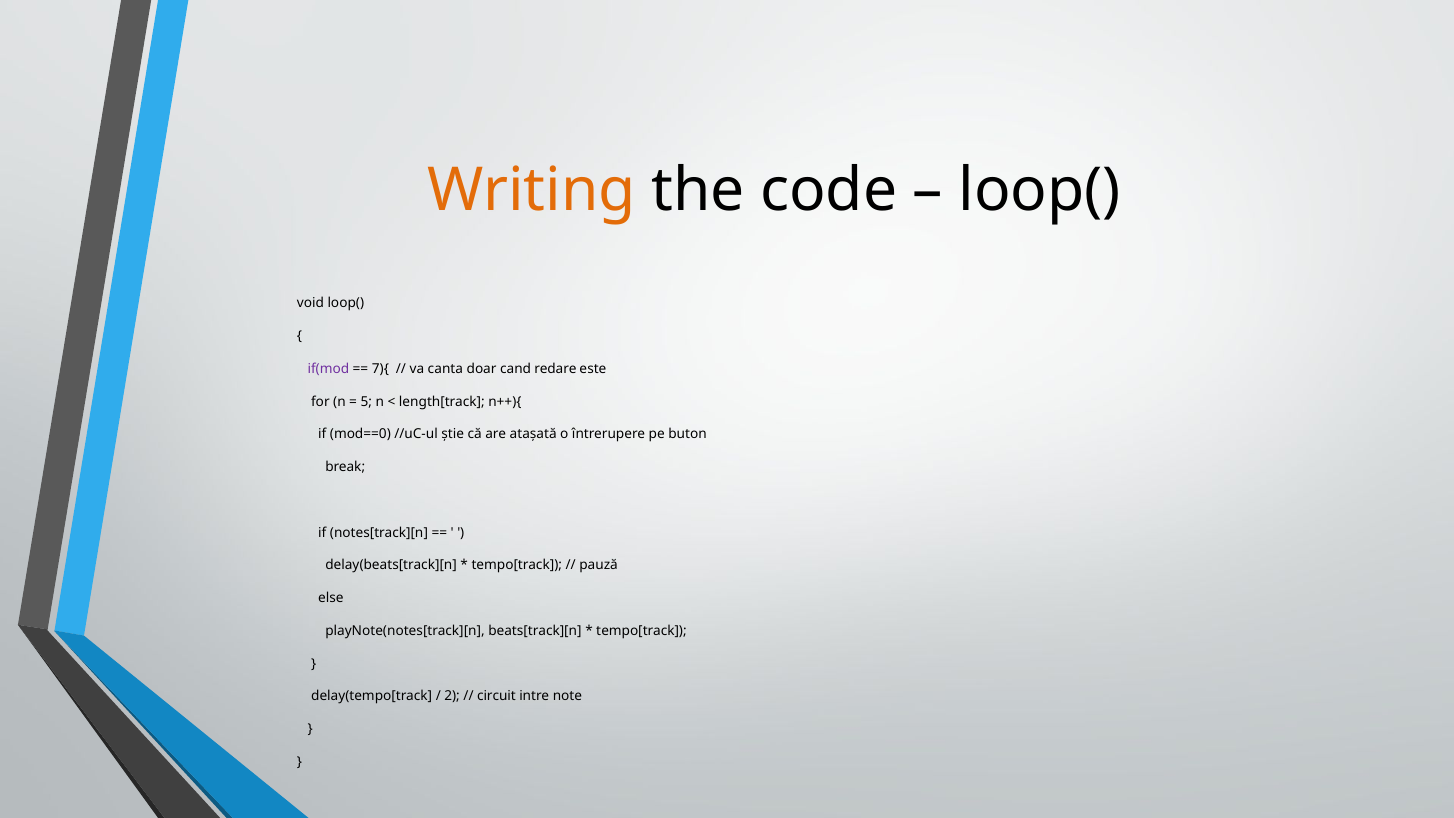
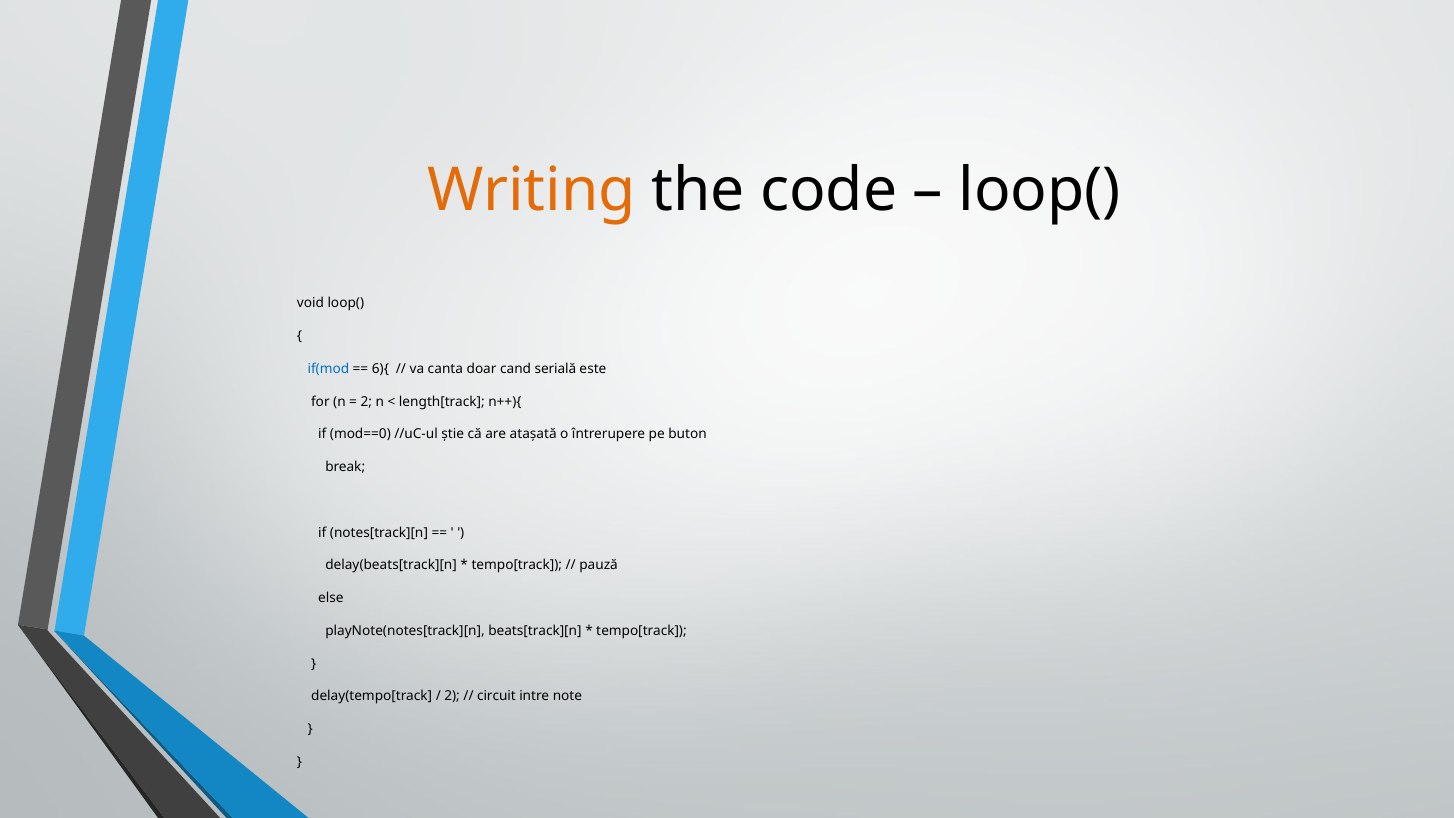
if(mod colour: purple -> blue
7){: 7){ -> 6){
redare: redare -> serială
5 at (366, 402): 5 -> 2
